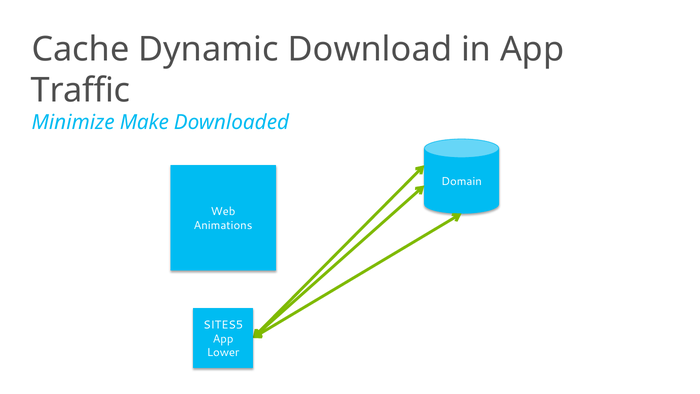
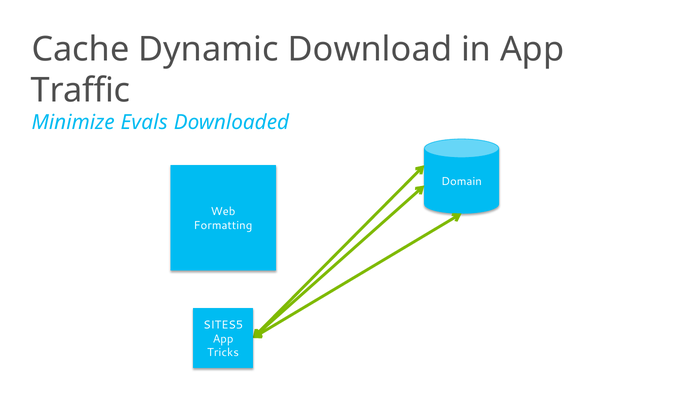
Make: Make -> Evals
Animations: Animations -> Formatting
Lower: Lower -> Tricks
